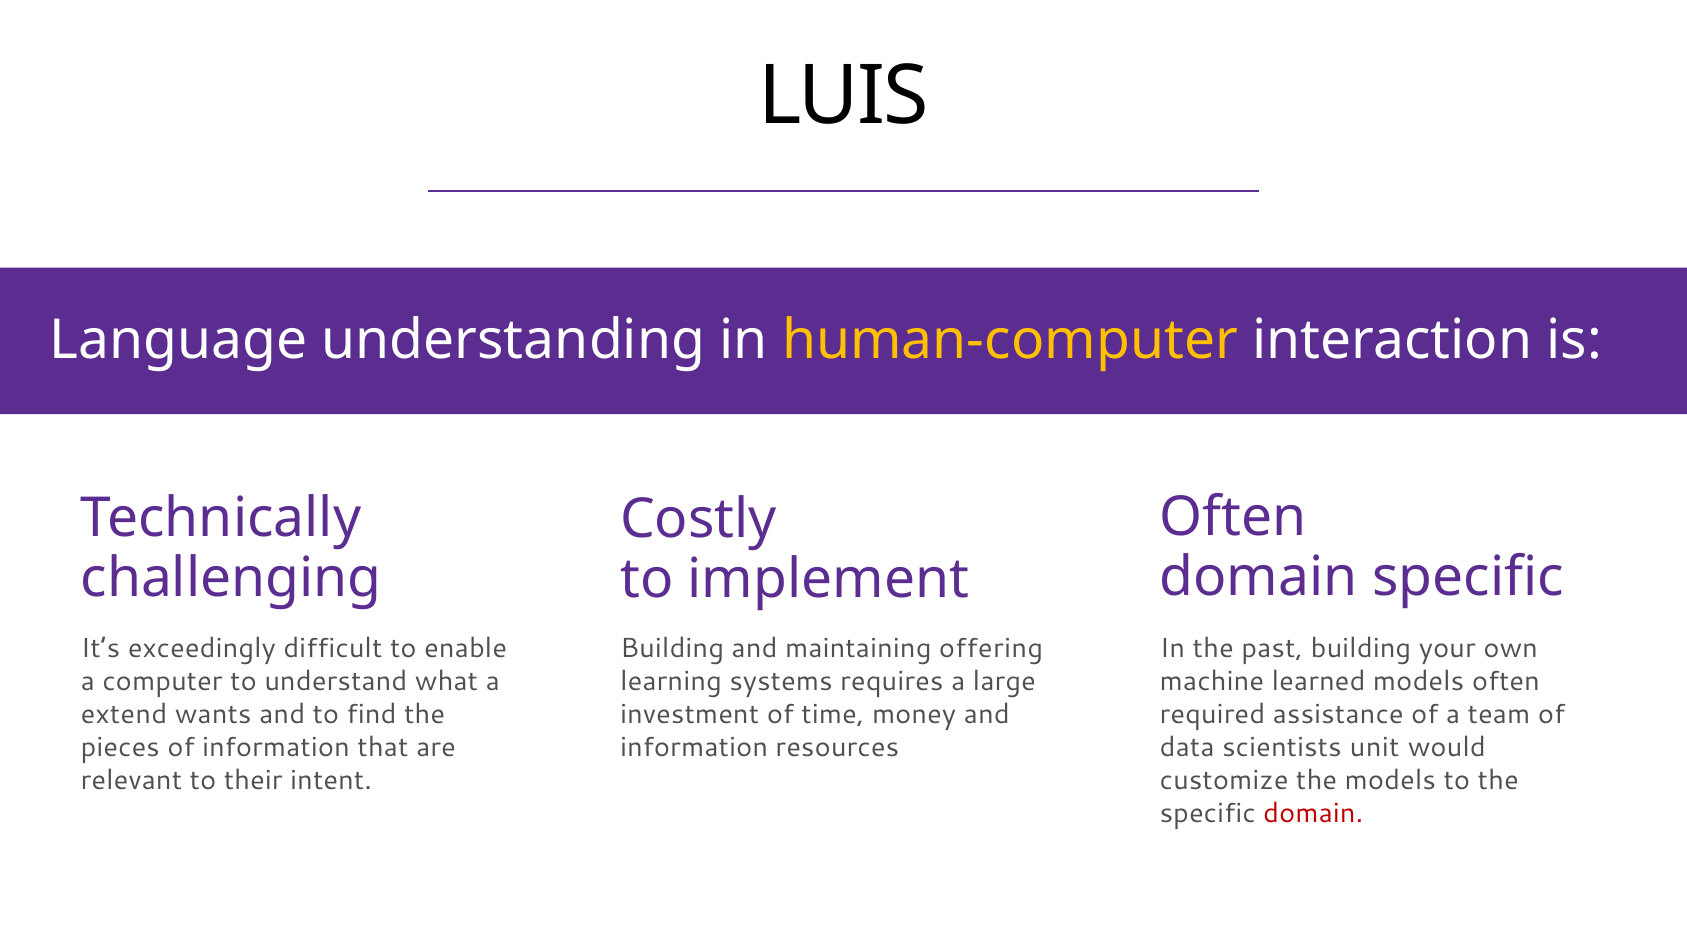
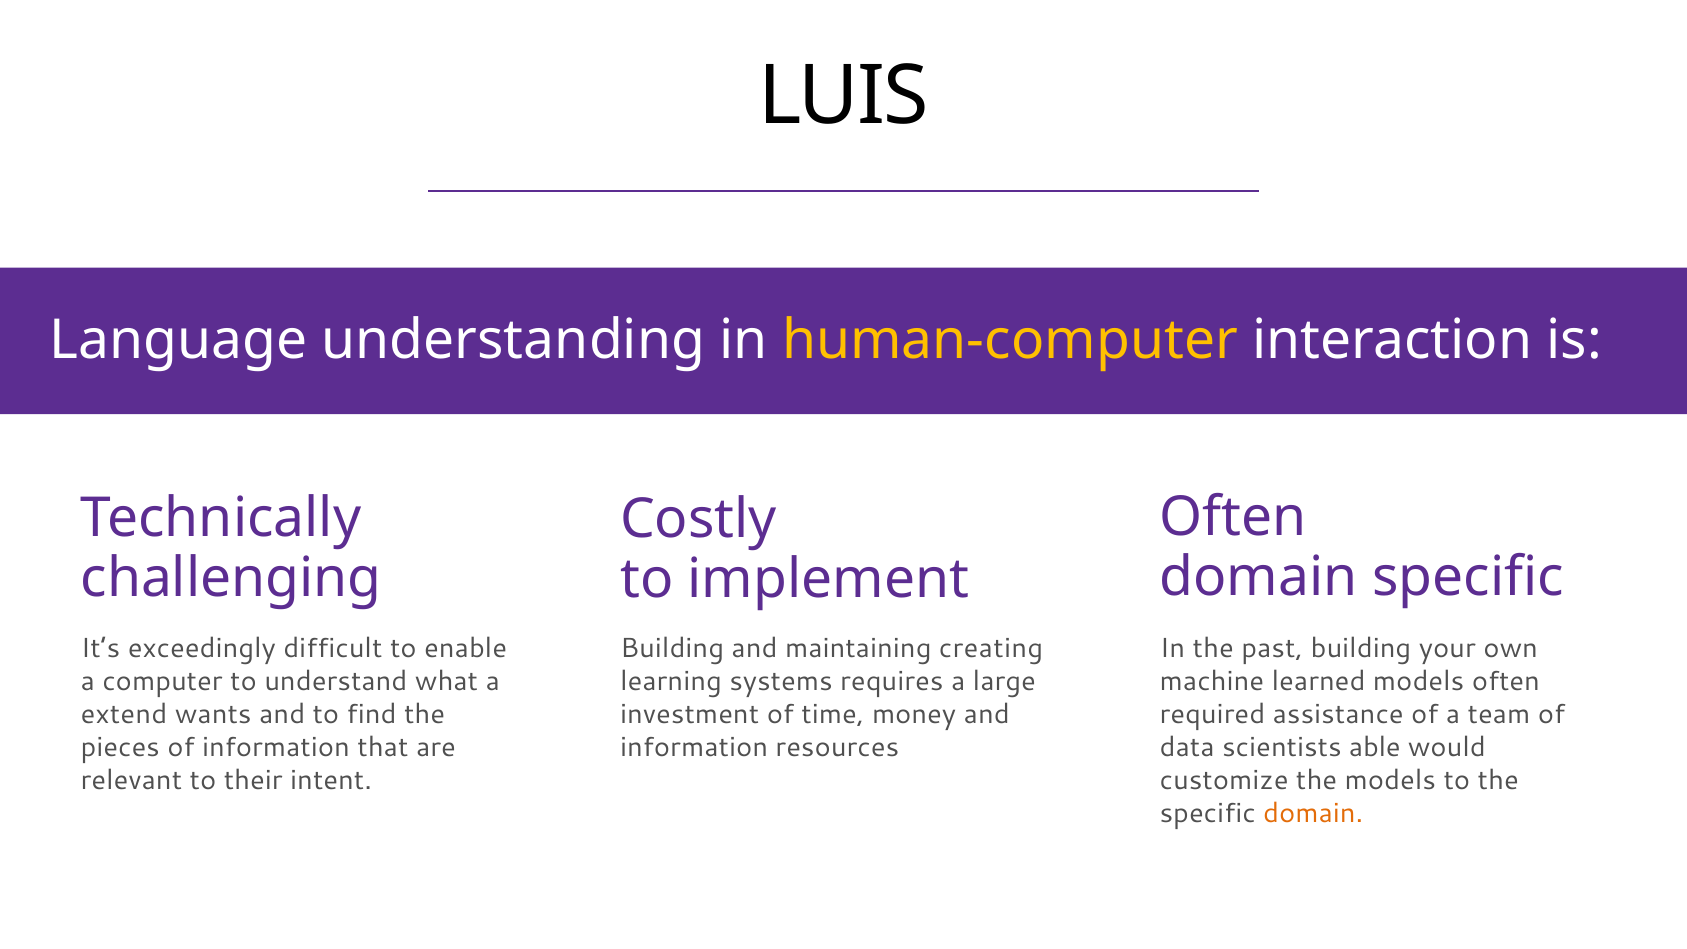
offering: offering -> creating
unit: unit -> able
domain at (1313, 813) colour: red -> orange
